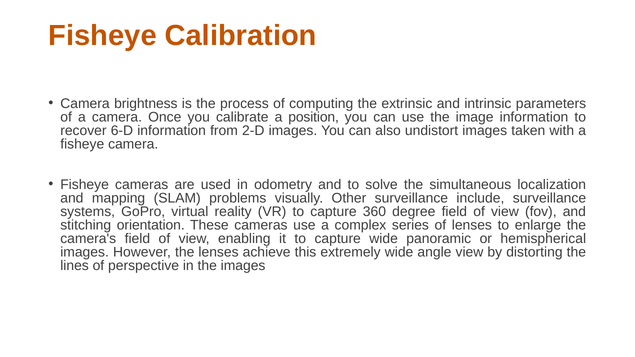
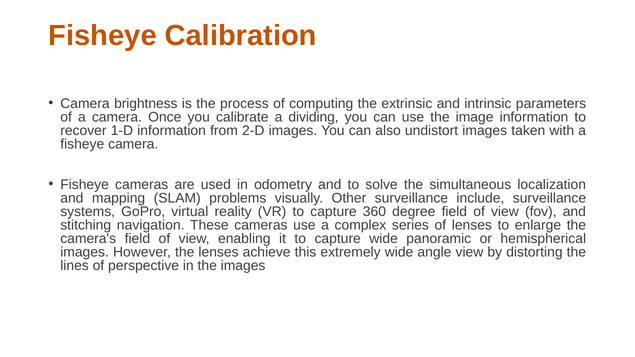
position: position -> dividing
6-D: 6-D -> 1-D
orientation: orientation -> navigation
